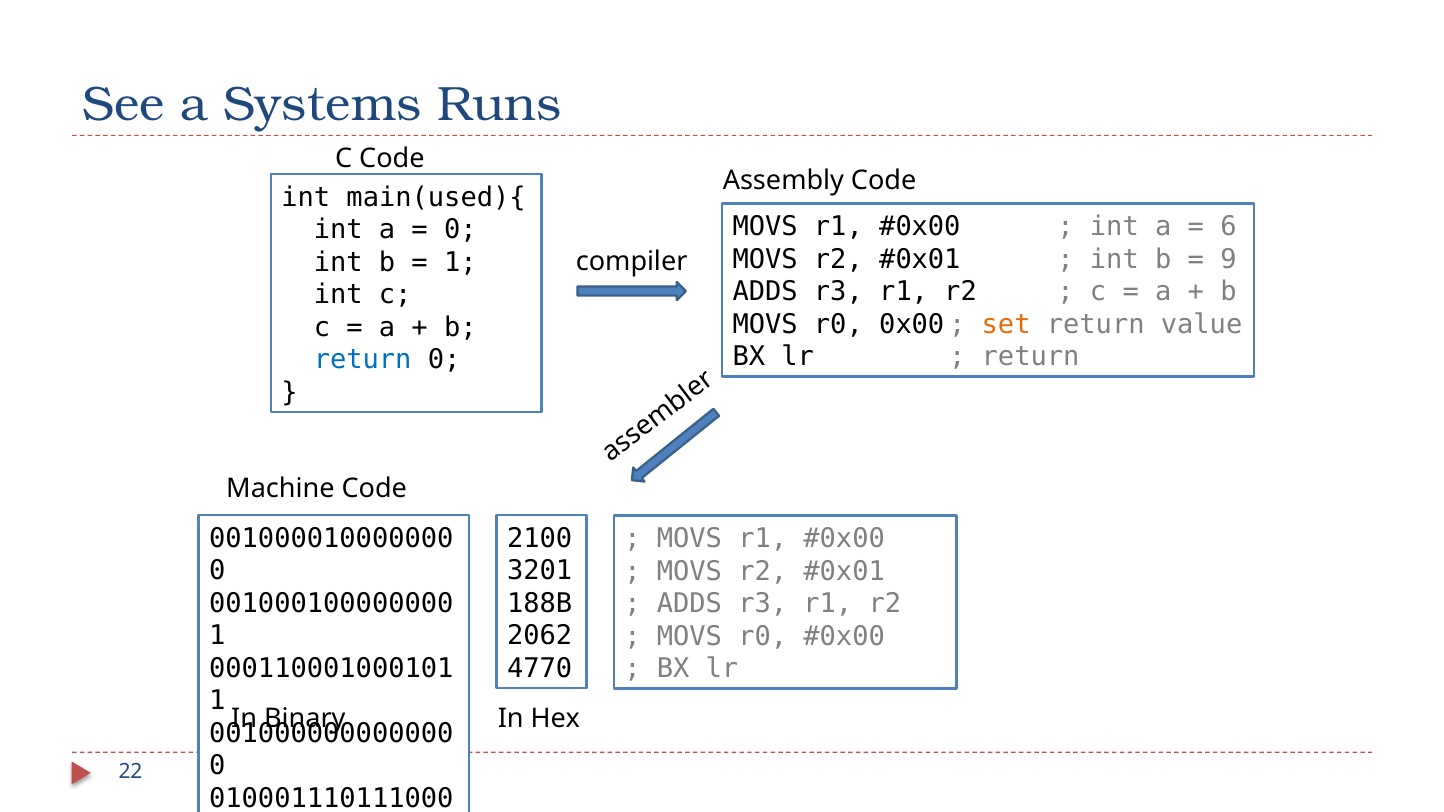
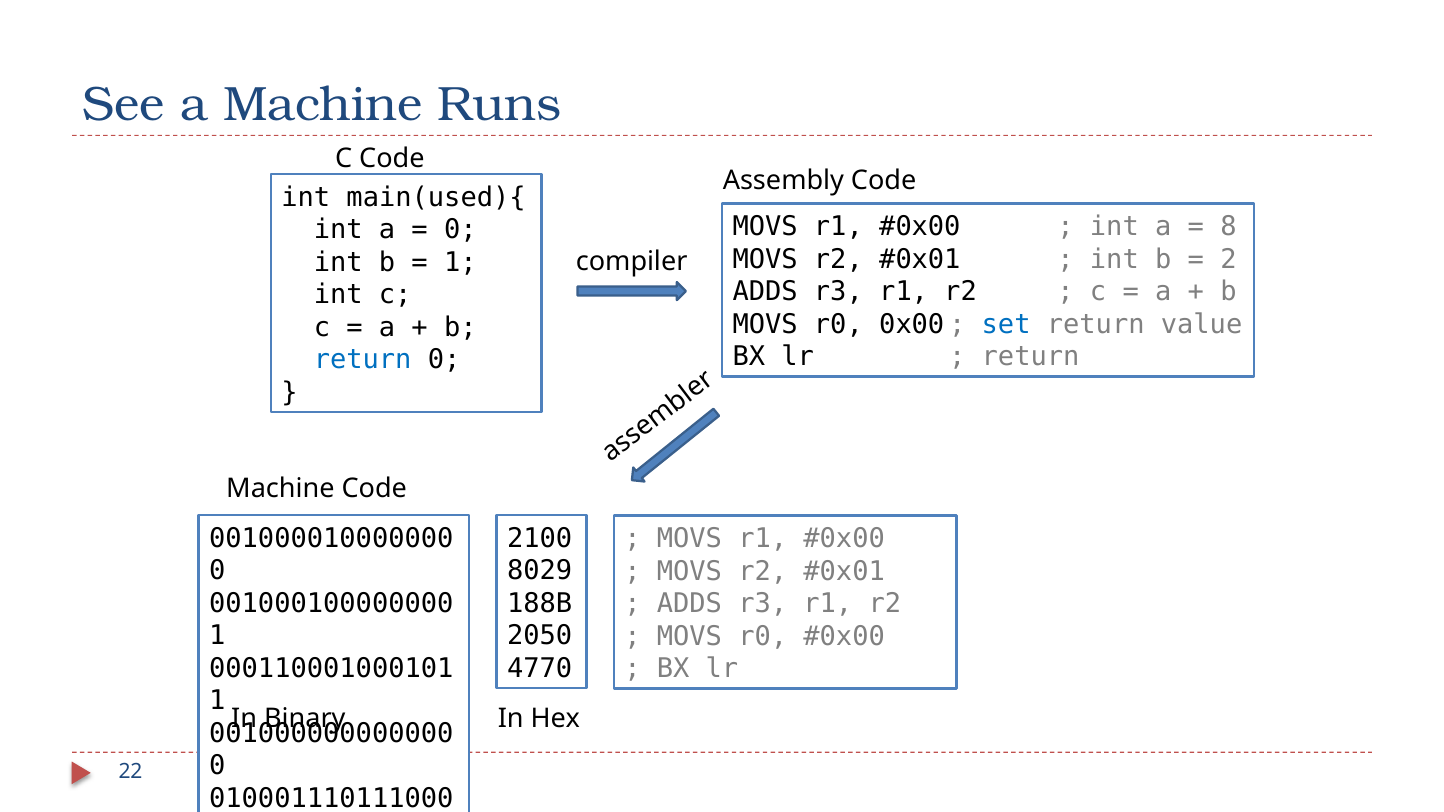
a Systems: Systems -> Machine
6: 6 -> 8
9: 9 -> 2
set colour: orange -> blue
3201: 3201 -> 8029
2062: 2062 -> 2050
